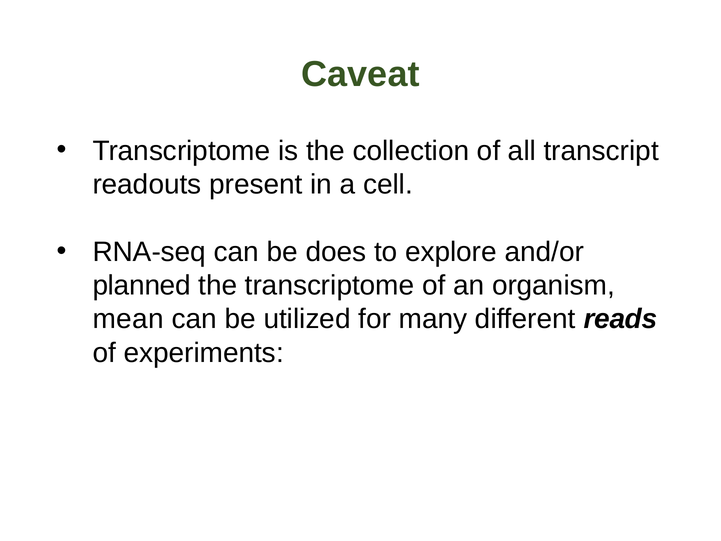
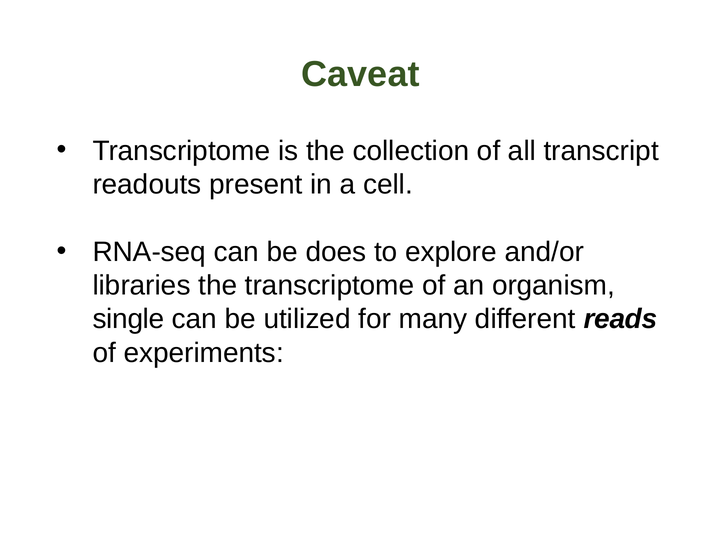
planned: planned -> libraries
mean: mean -> single
